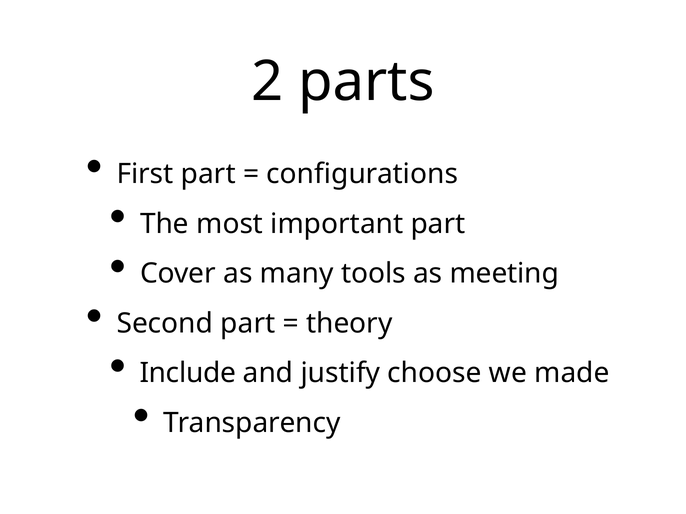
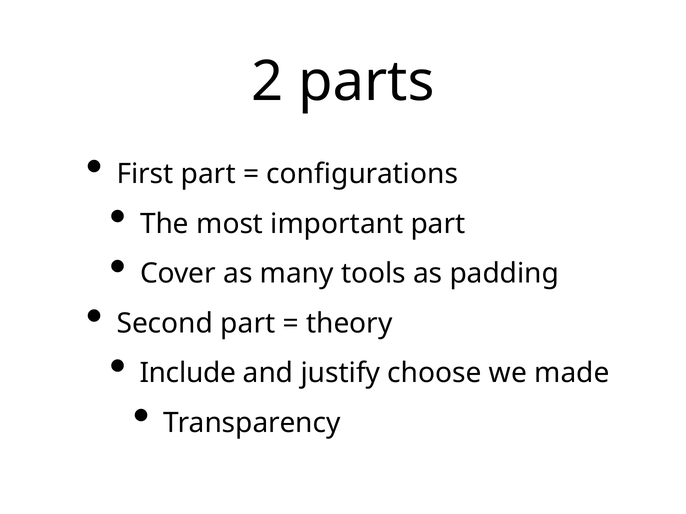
meeting: meeting -> padding
